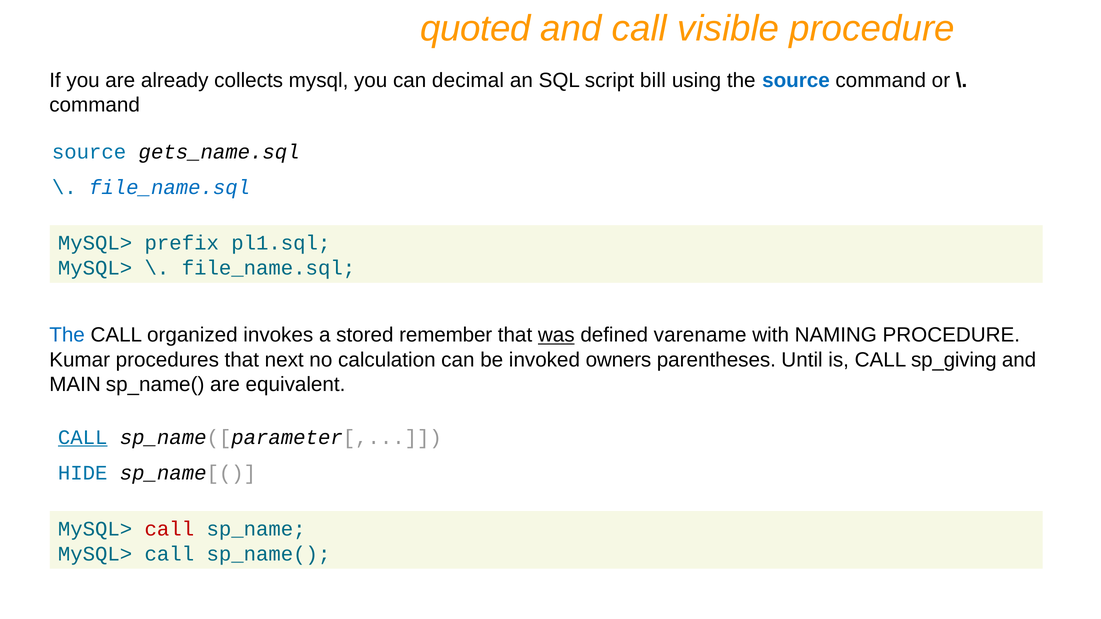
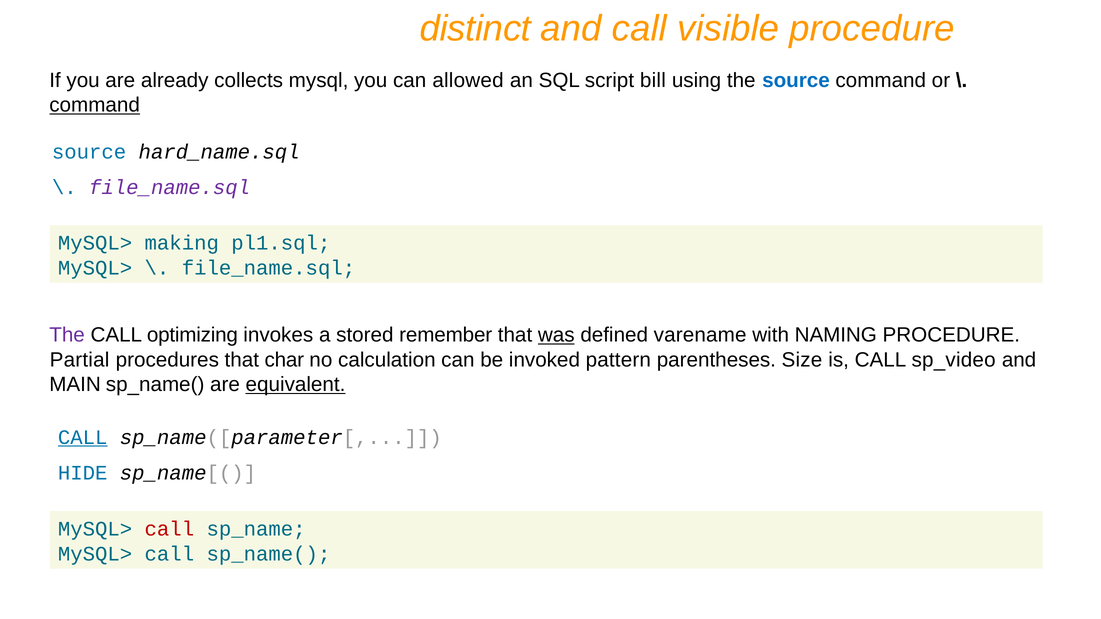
quoted: quoted -> distinct
decimal: decimal -> allowed
command at (95, 105) underline: none -> present
gets_name.sql: gets_name.sql -> hard_name.sql
file_name.sql at (170, 188) colour: blue -> purple
prefix: prefix -> making
The at (67, 335) colour: blue -> purple
organized: organized -> optimizing
Kumar: Kumar -> Partial
next: next -> char
owners: owners -> pattern
Until: Until -> Size
sp_giving: sp_giving -> sp_video
equivalent underline: none -> present
